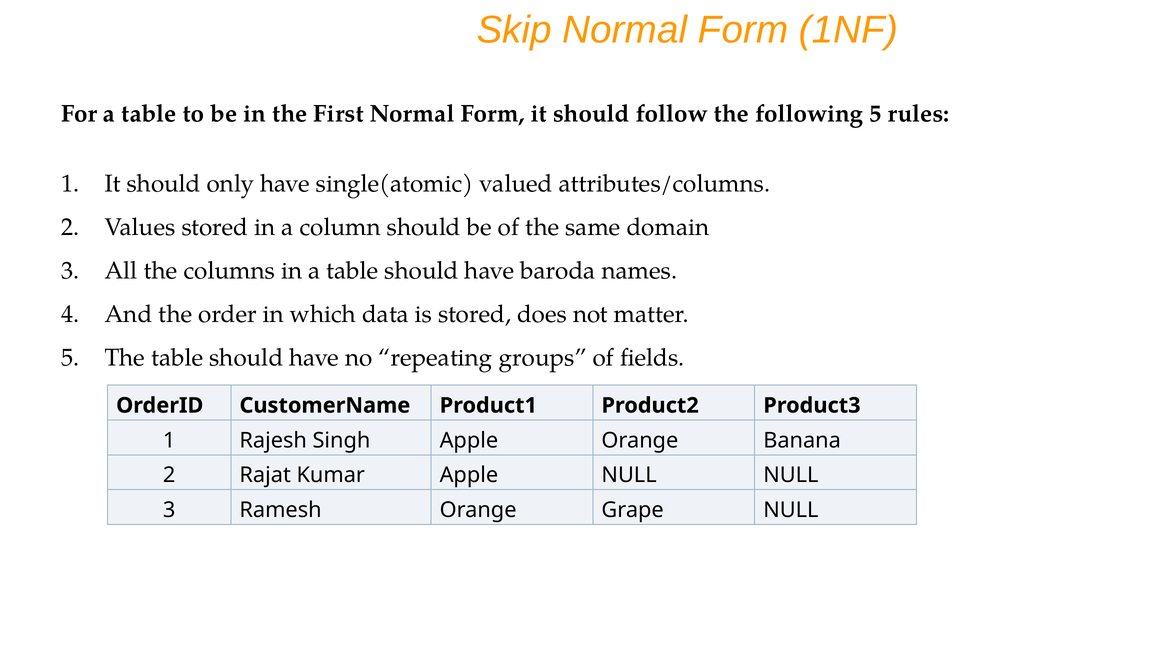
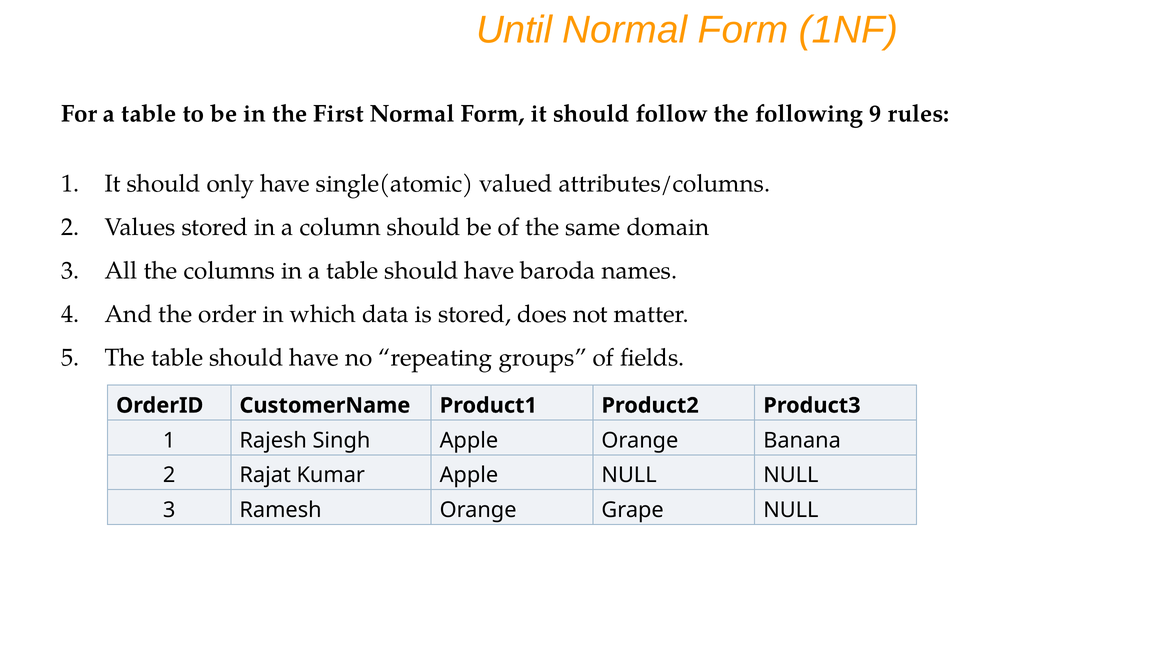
Skip: Skip -> Until
following 5: 5 -> 9
